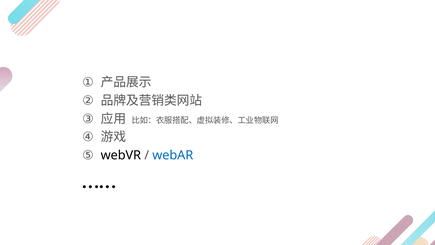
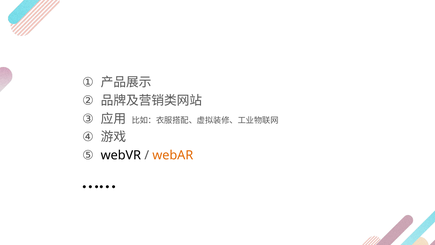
webAR colour: blue -> orange
